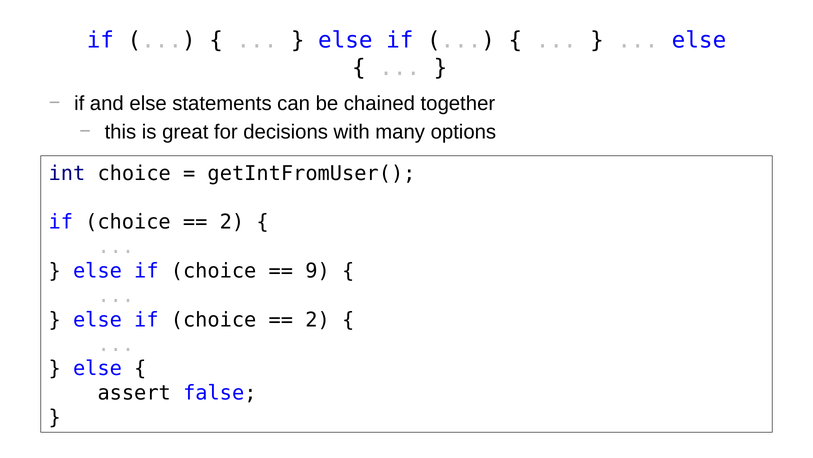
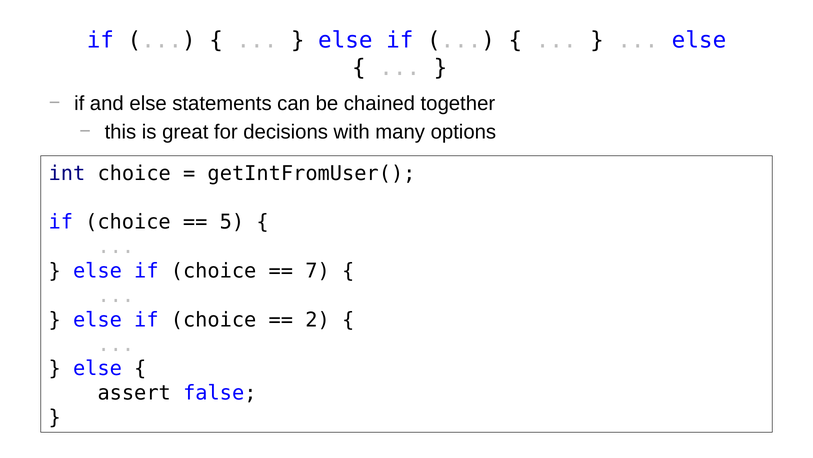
2 at (232, 222): 2 -> 5
9: 9 -> 7
